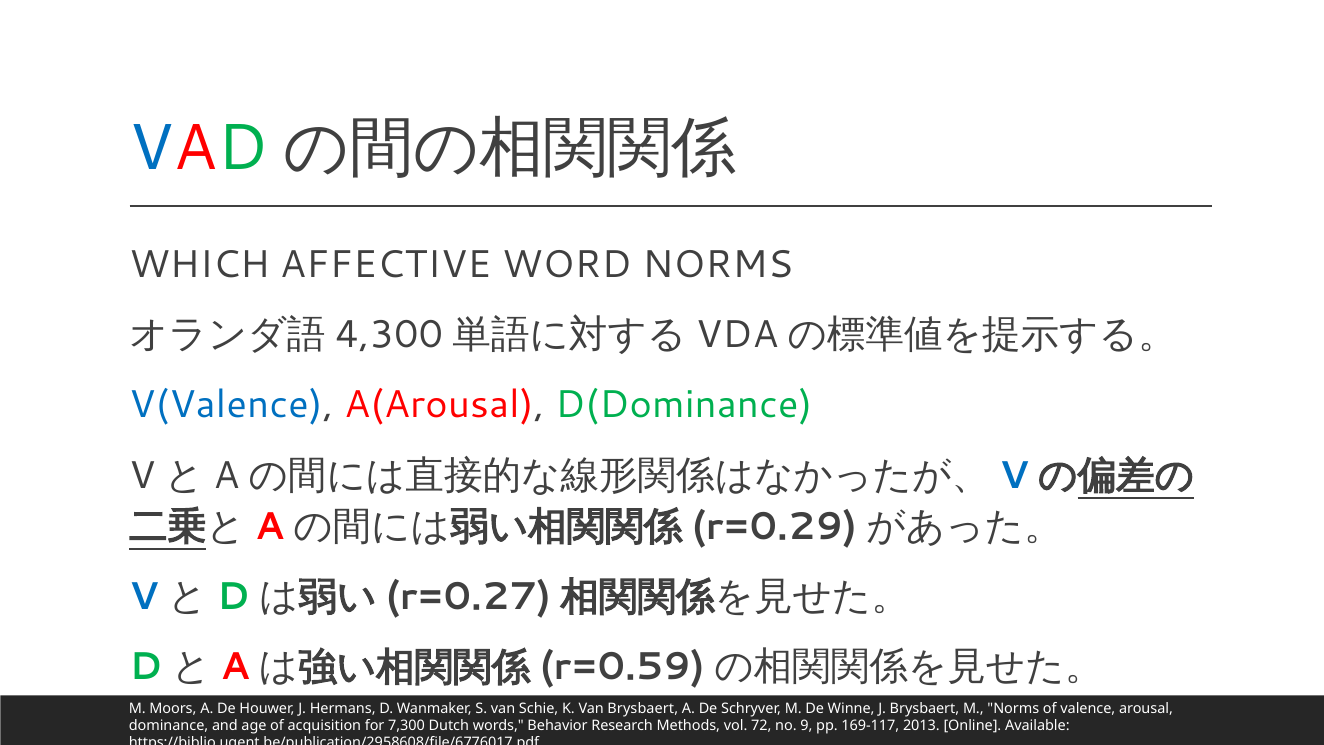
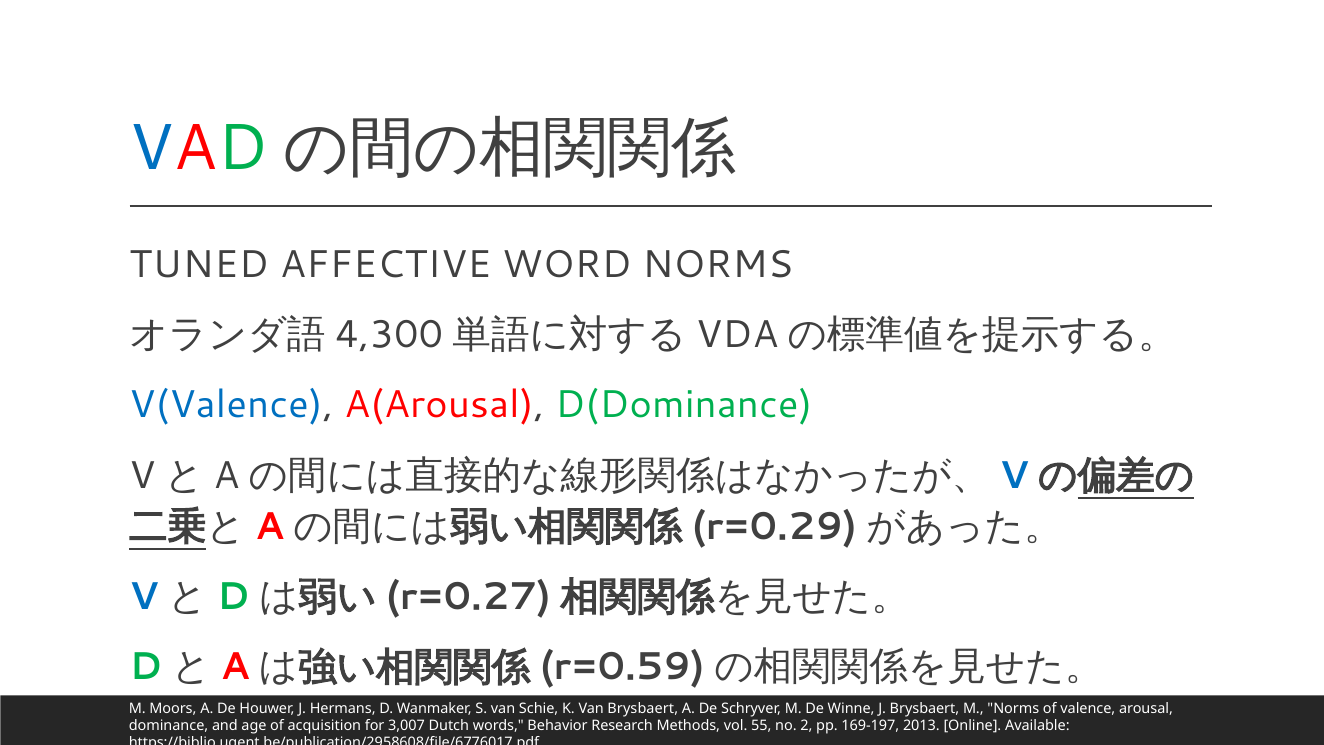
WHICH: WHICH -> TUNED
7,300: 7,300 -> 3,007
72: 72 -> 55
9: 9 -> 2
169-117: 169-117 -> 169-197
